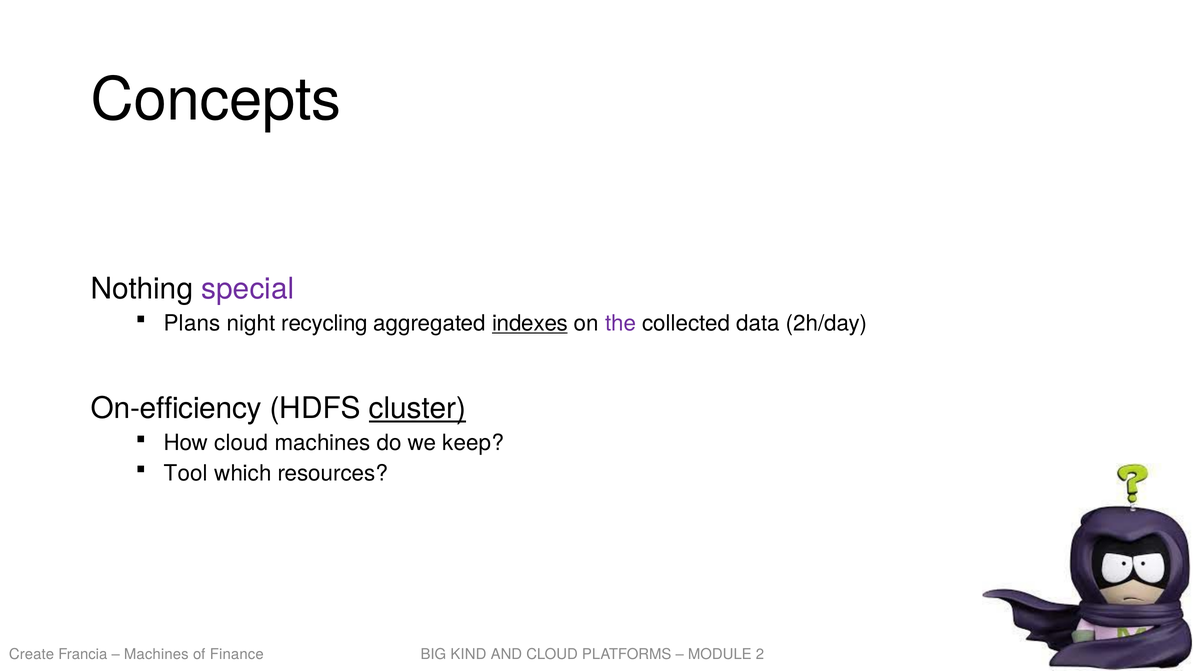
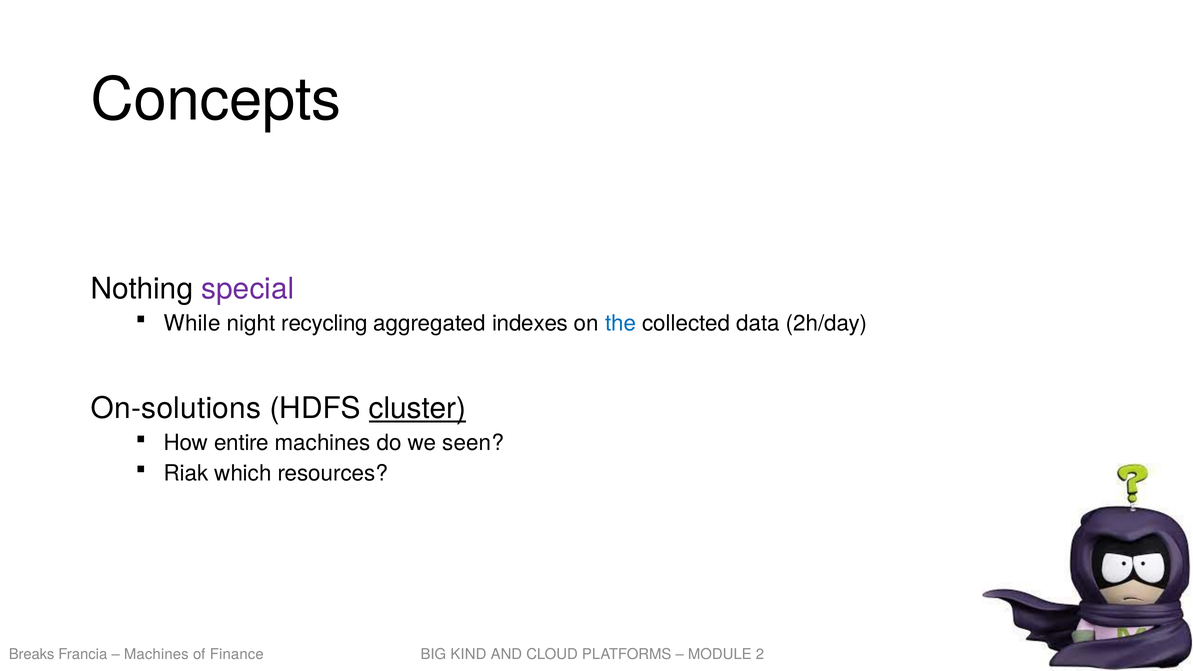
Plans: Plans -> While
indexes underline: present -> none
the colour: purple -> blue
On-efficiency: On-efficiency -> On-solutions
How cloud: cloud -> entire
keep: keep -> seen
Tool: Tool -> Riak
Create: Create -> Breaks
